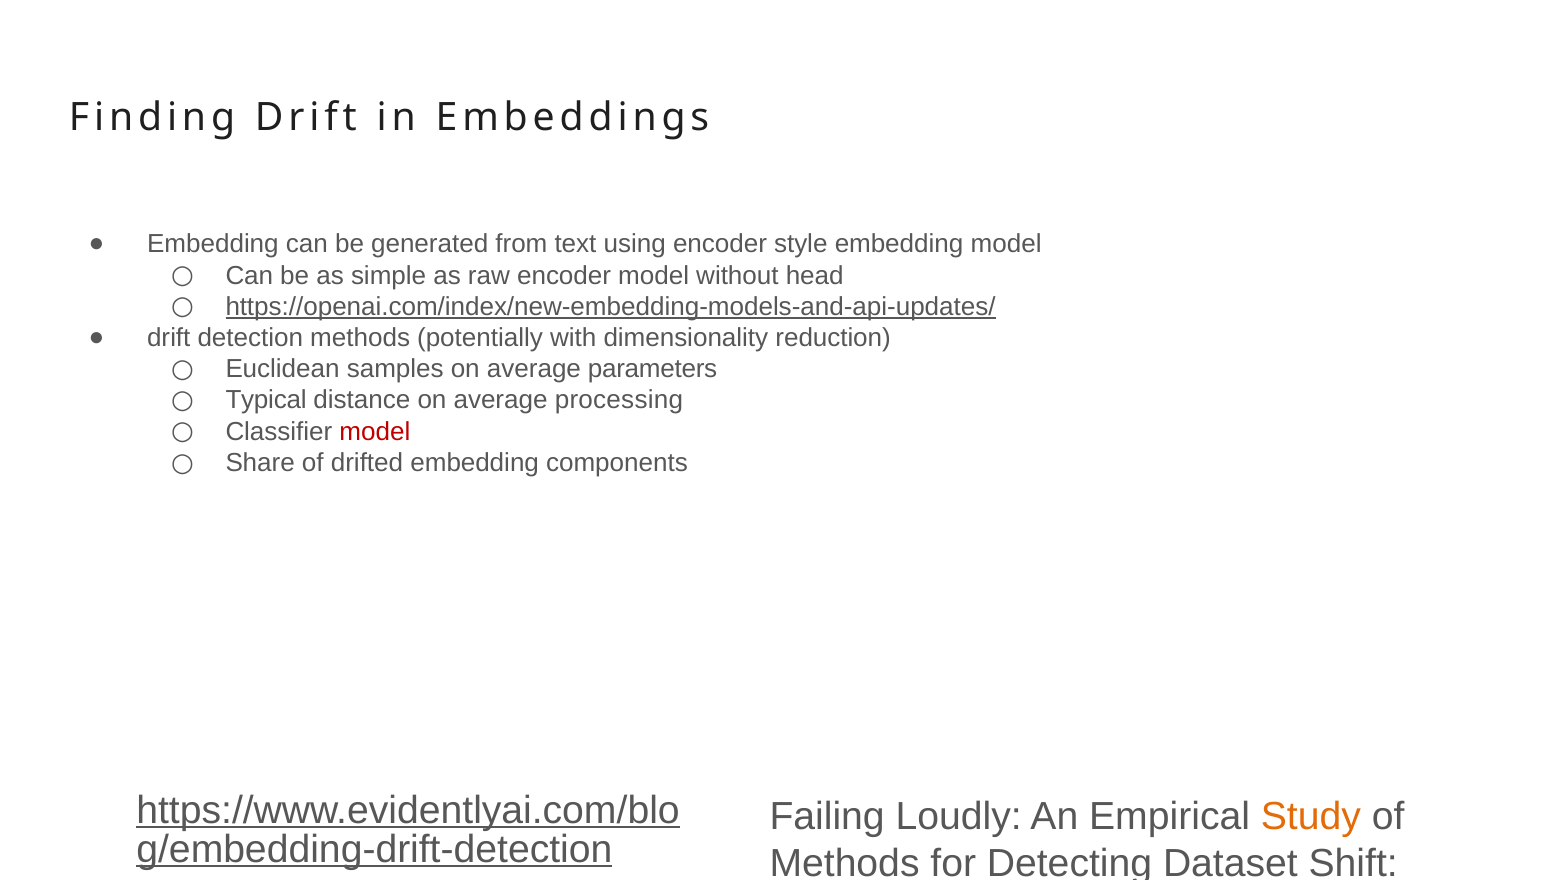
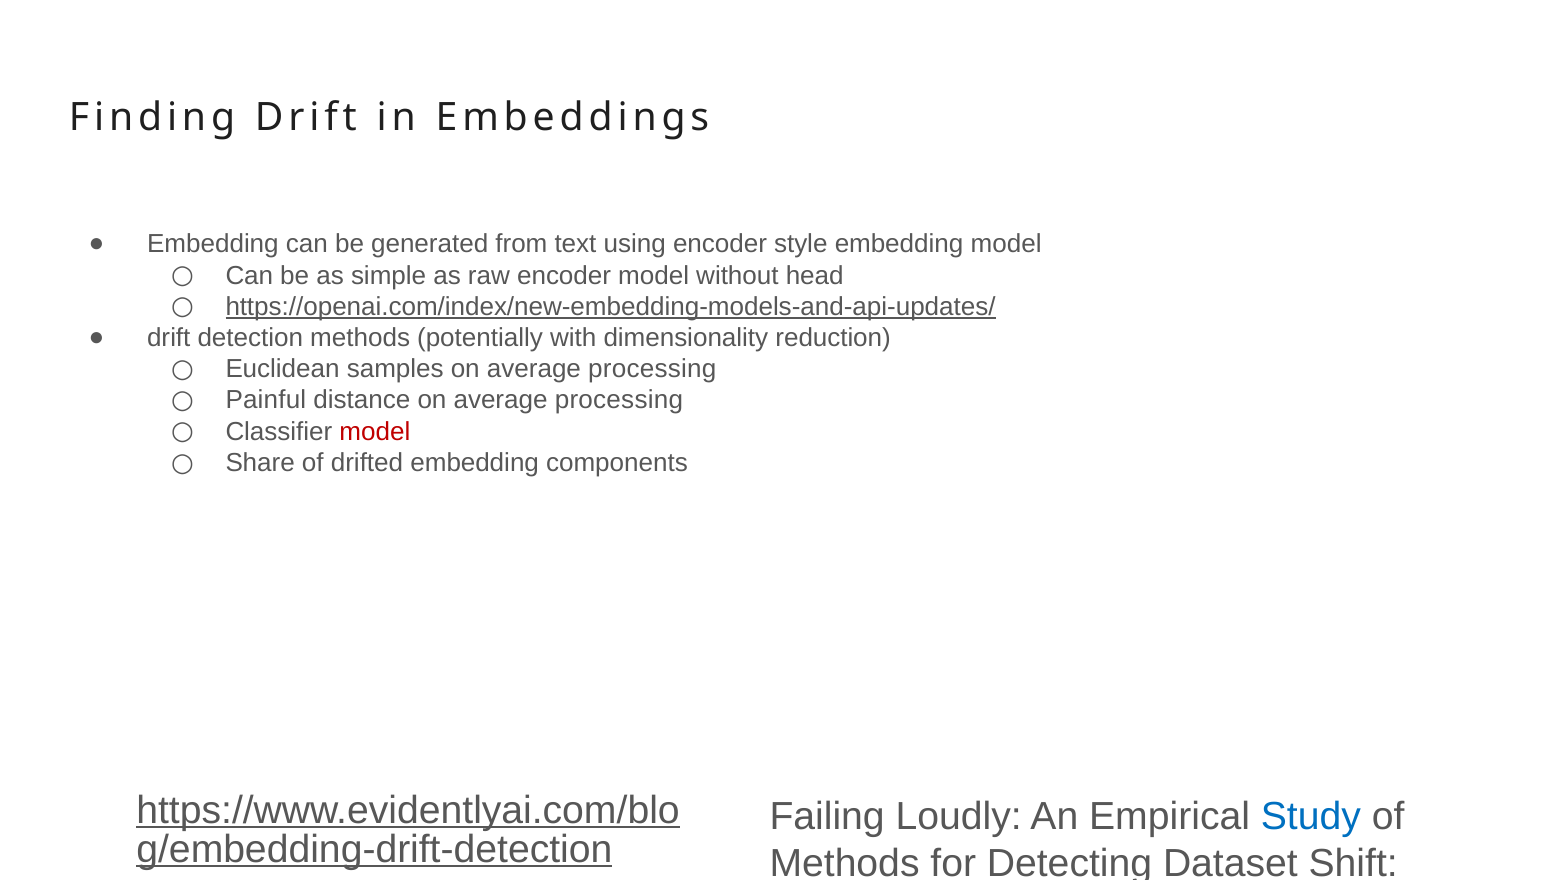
parameters at (653, 369): parameters -> processing
Typical: Typical -> Painful
Study colour: orange -> blue
